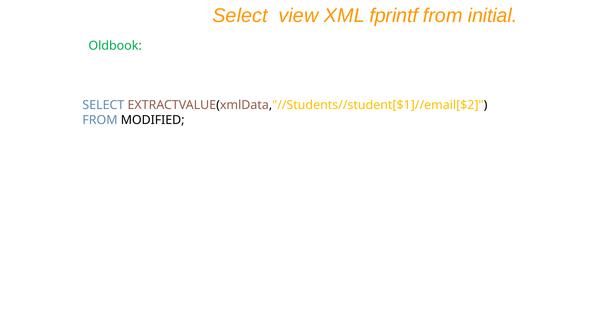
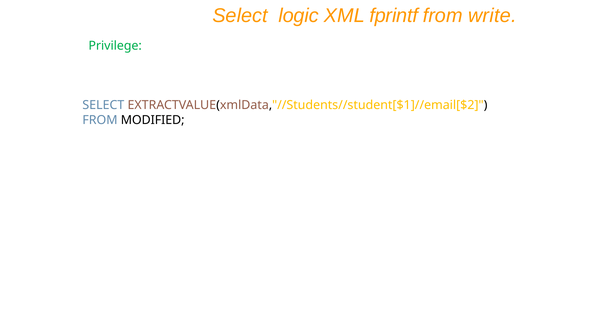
view: view -> logic
initial: initial -> write
Oldbook: Oldbook -> Privilege
